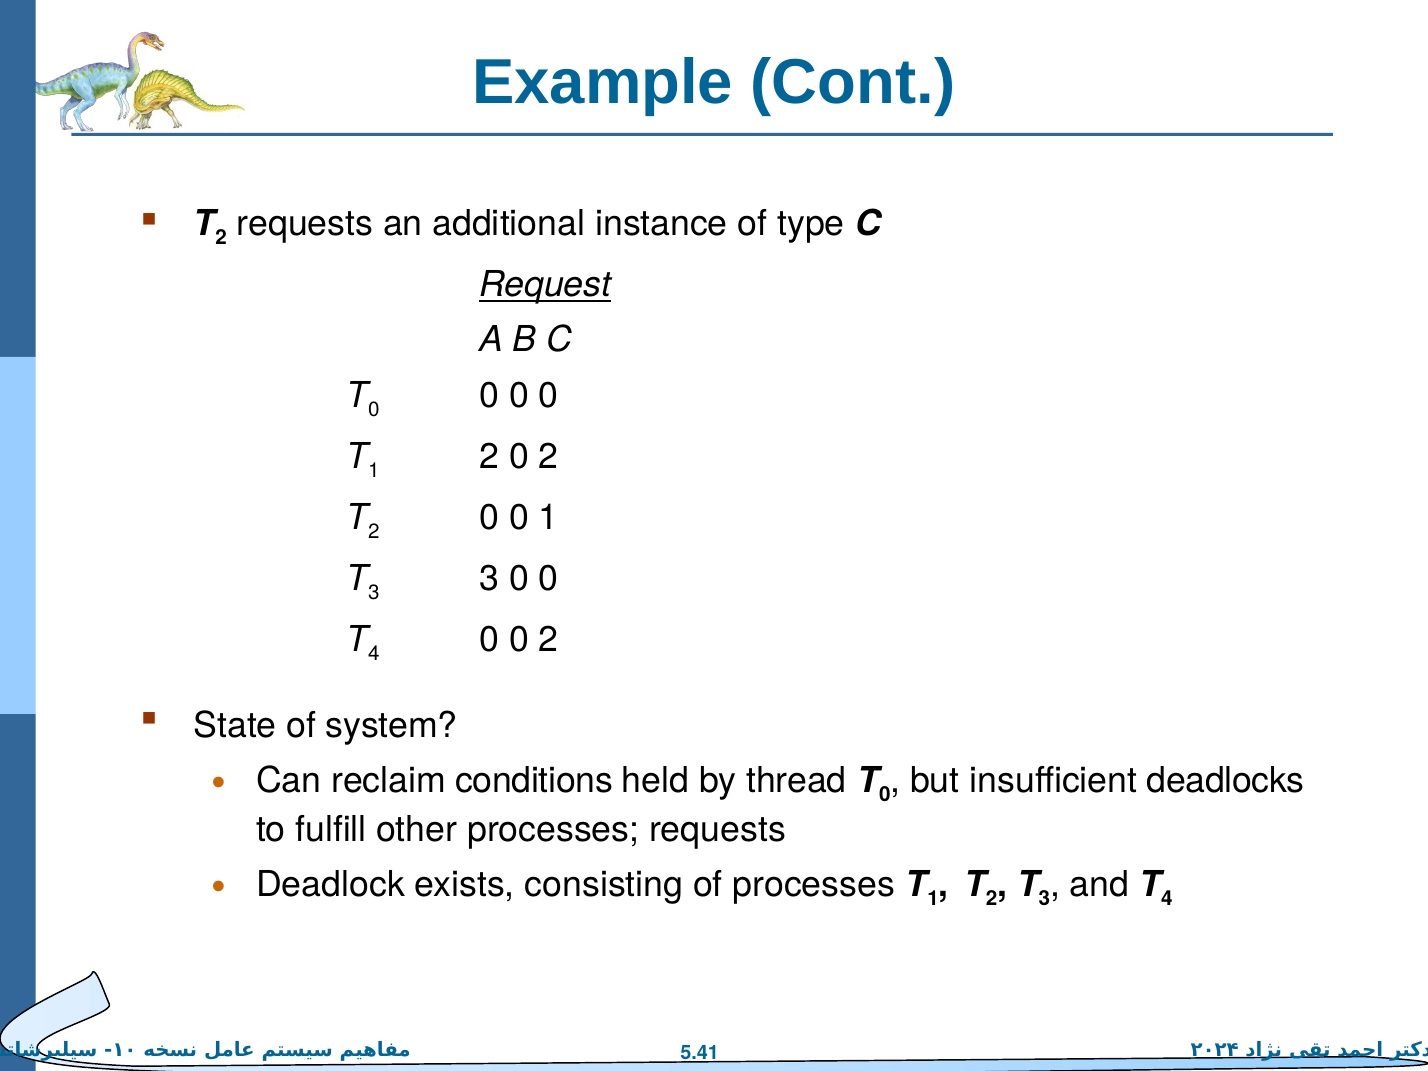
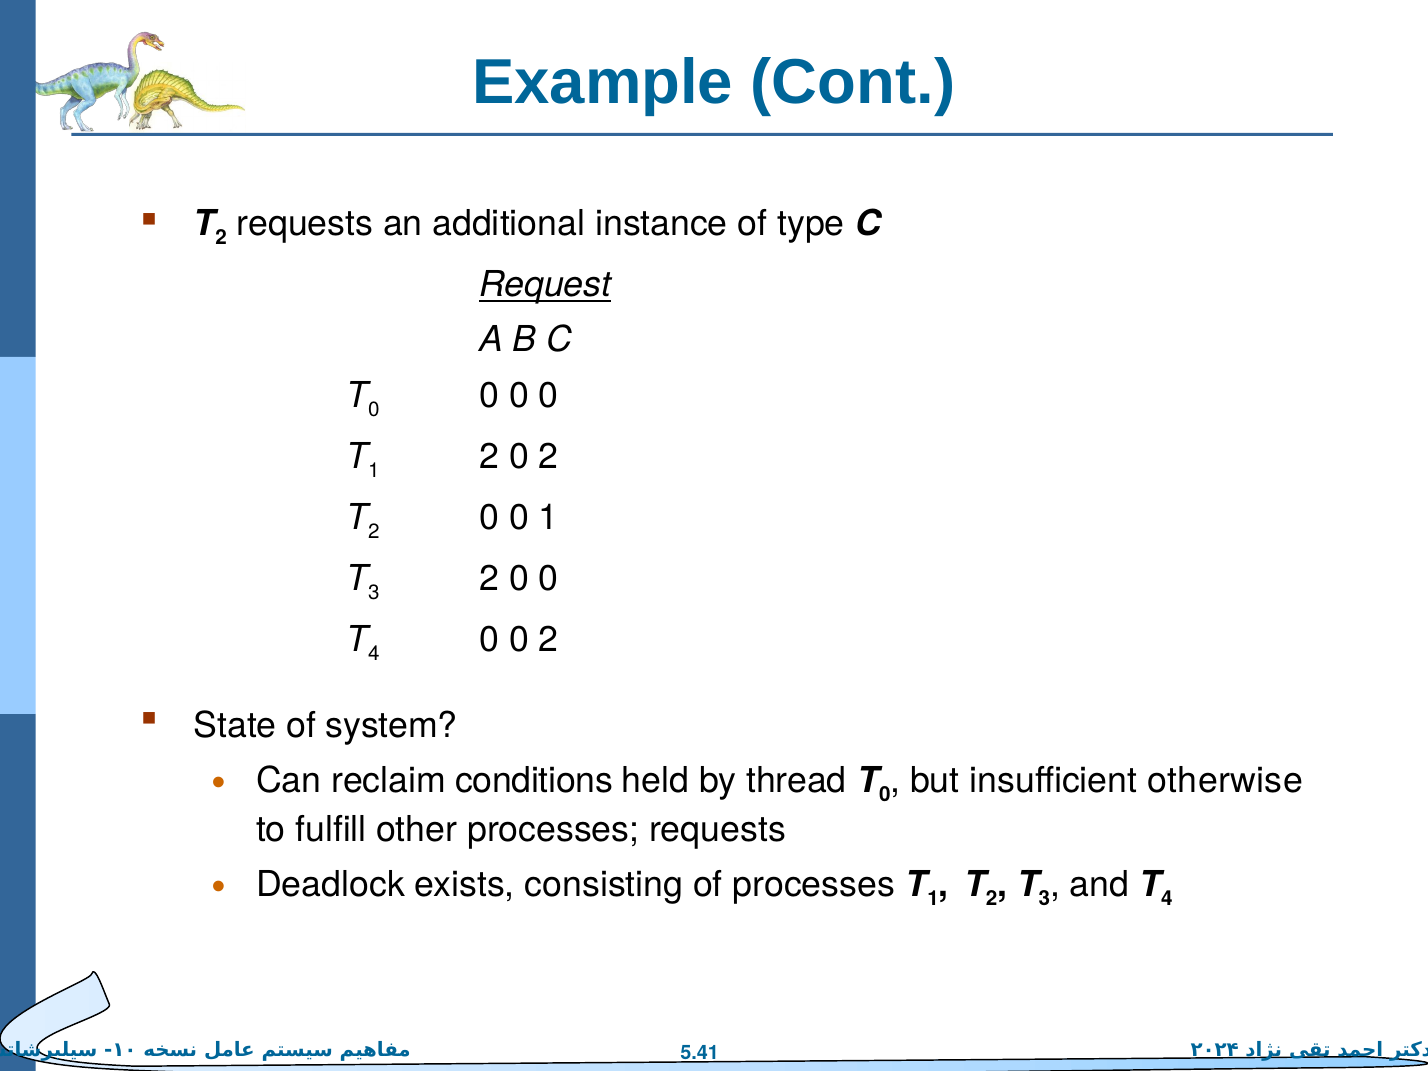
3 at (489, 579): 3 -> 2
deadlocks: deadlocks -> otherwise
